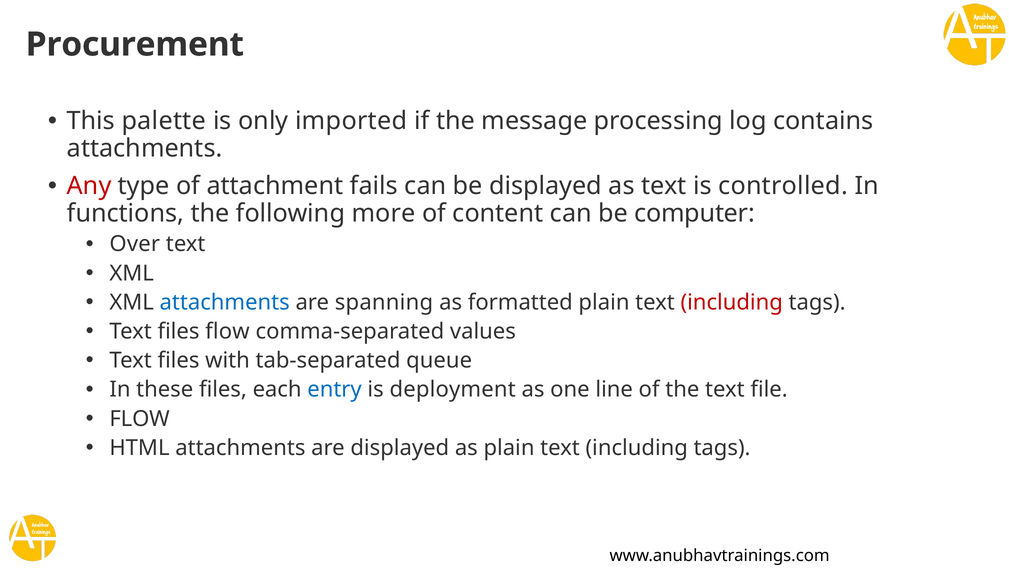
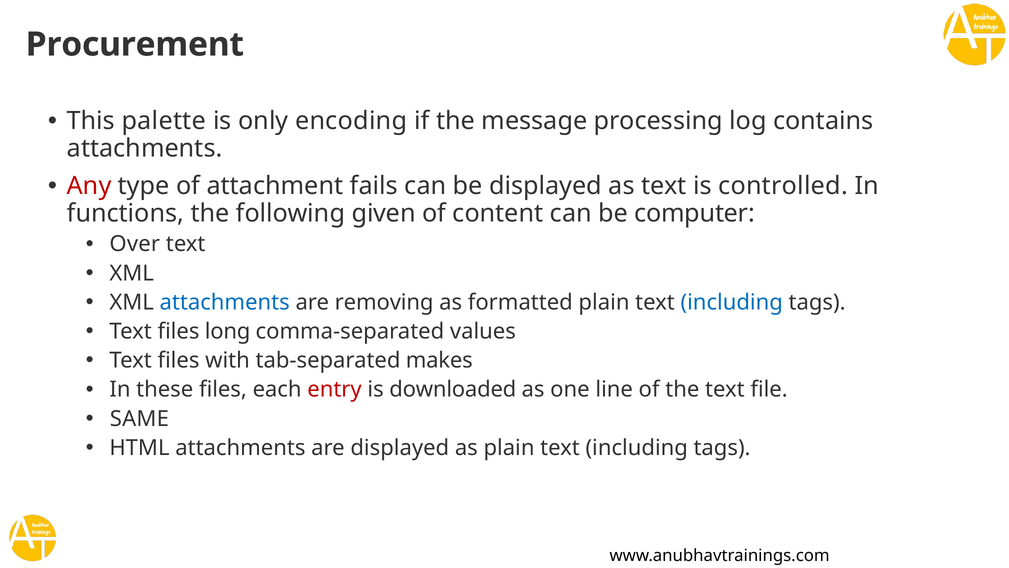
imported: imported -> encoding
more: more -> given
spanning: spanning -> removing
including at (732, 302) colour: red -> blue
files flow: flow -> long
queue: queue -> makes
entry colour: blue -> red
deployment: deployment -> downloaded
FLOW at (140, 418): FLOW -> SAME
